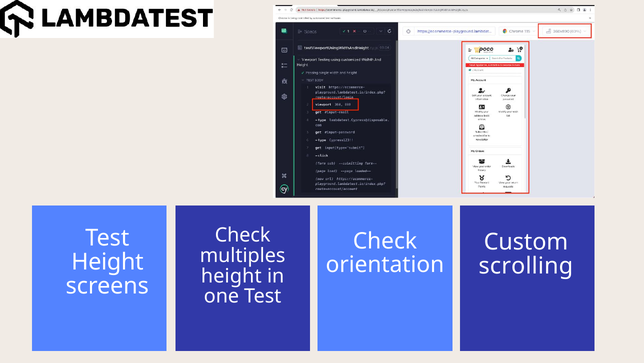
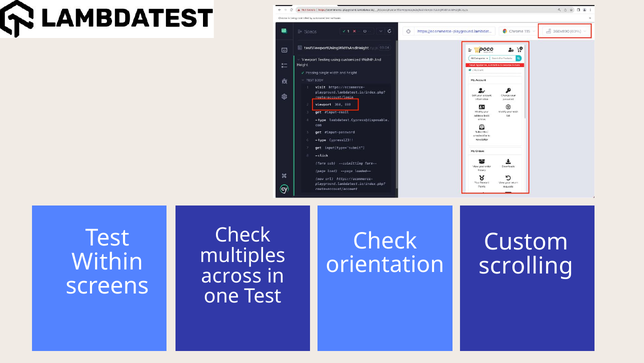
Height at (107, 261): Height -> Within
height at (231, 276): height -> across
